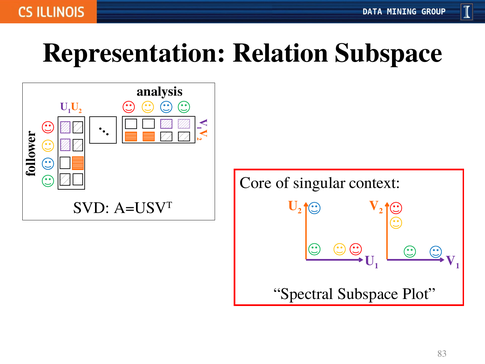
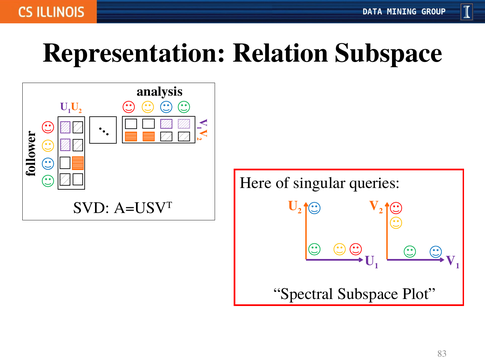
Core: Core -> Here
context: context -> queries
